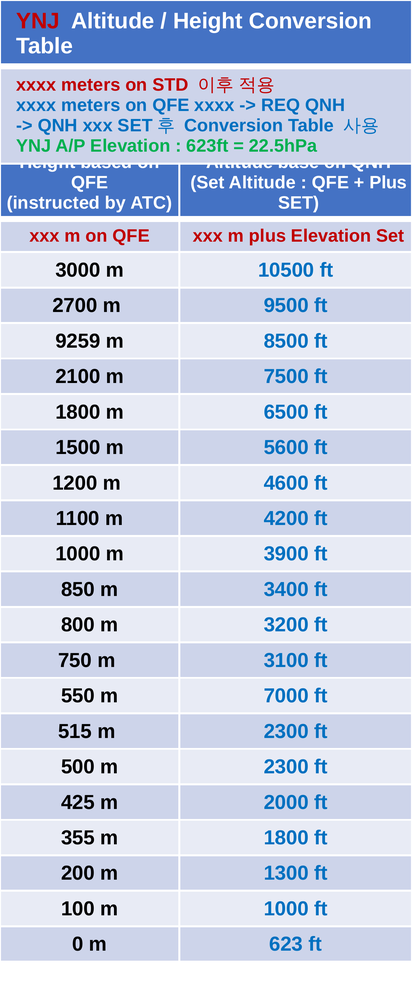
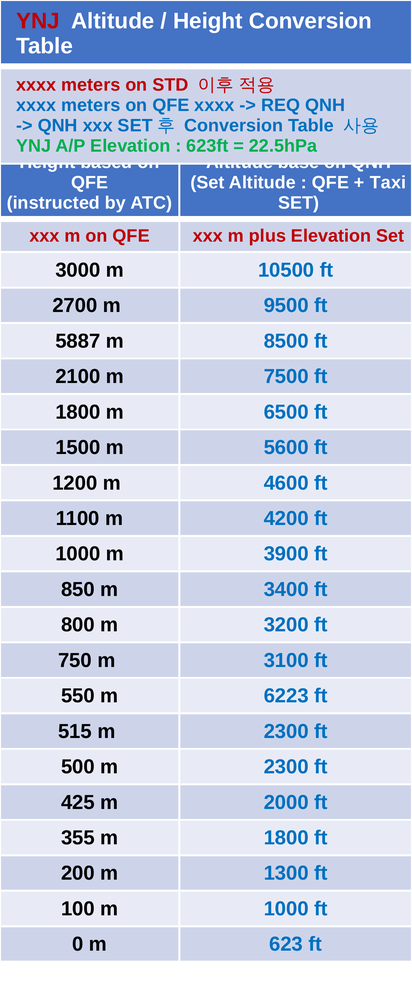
Plus at (388, 183): Plus -> Taxi
9259: 9259 -> 5887
7000: 7000 -> 6223
